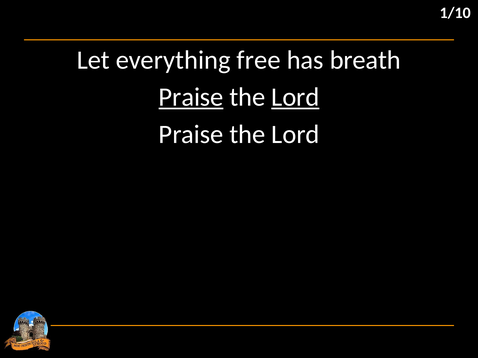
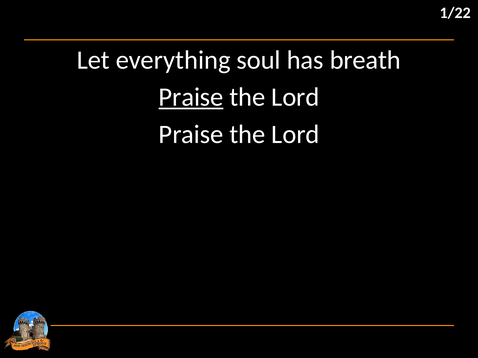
1/10: 1/10 -> 1/22
free: free -> soul
Lord at (295, 97) underline: present -> none
